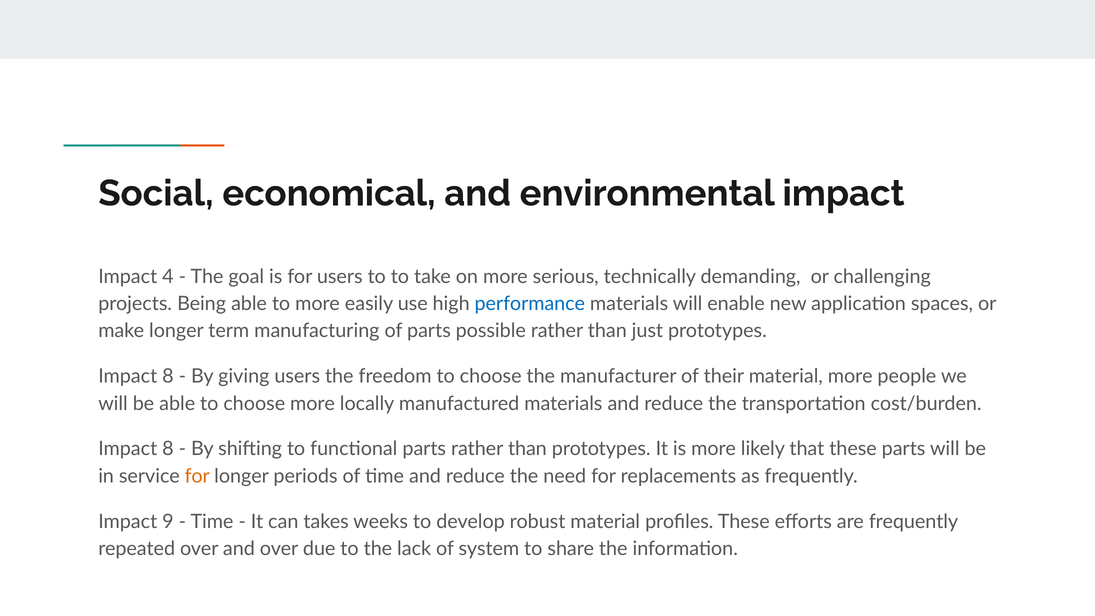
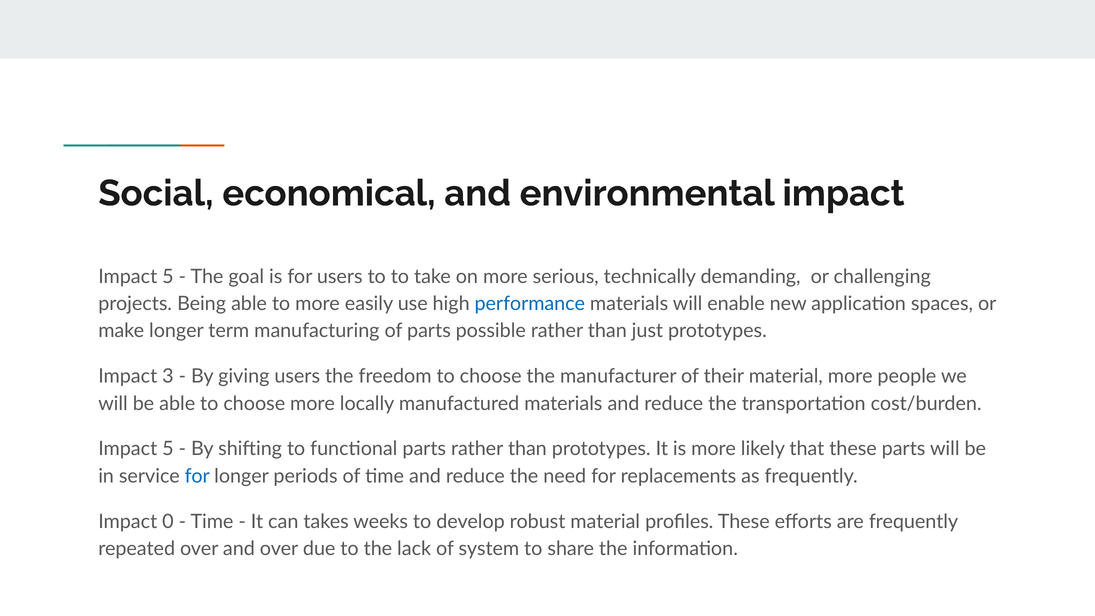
4 at (168, 277): 4 -> 5
8 at (168, 376): 8 -> 3
8 at (168, 449): 8 -> 5
for at (197, 476) colour: orange -> blue
9: 9 -> 0
